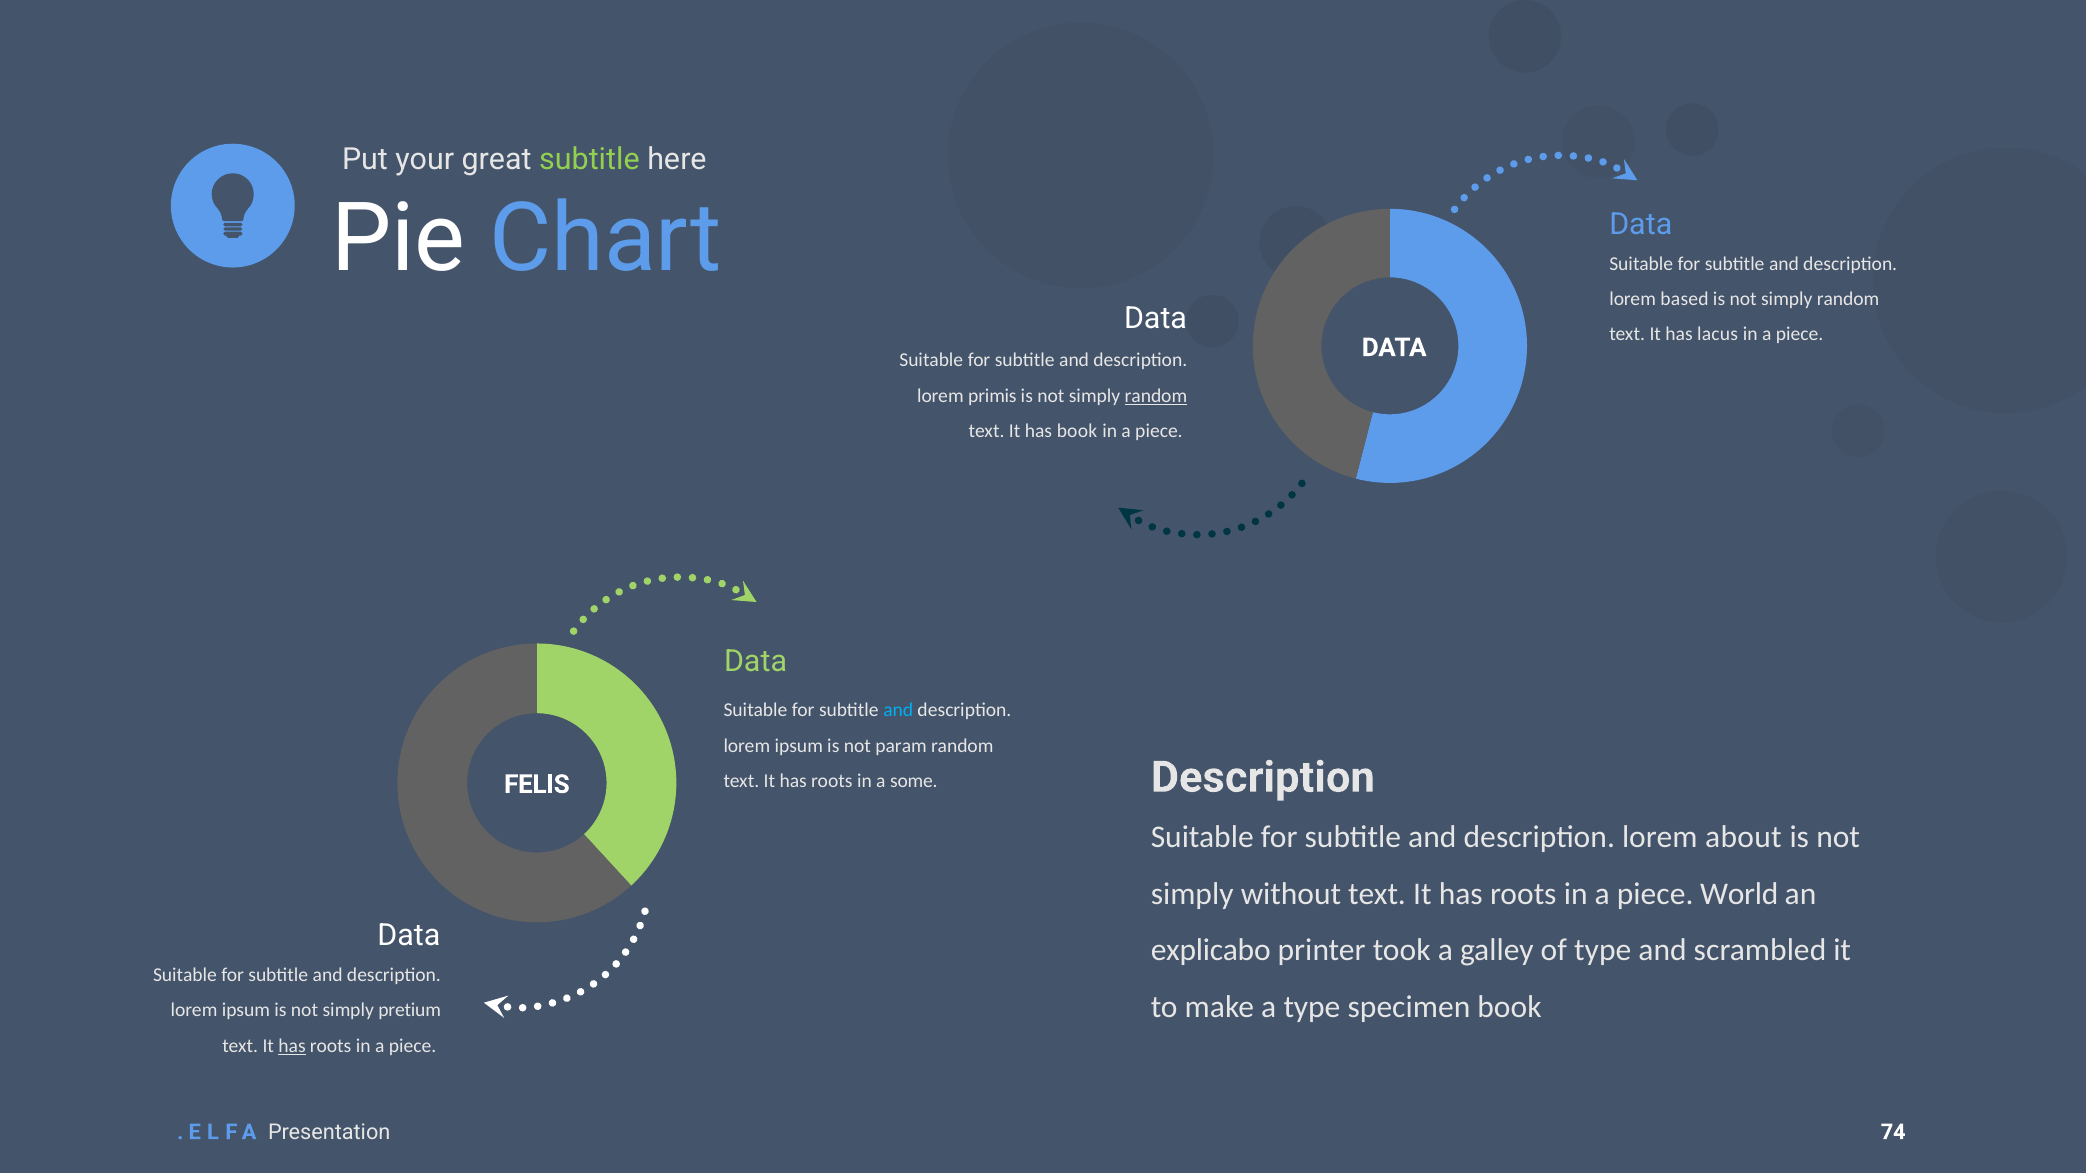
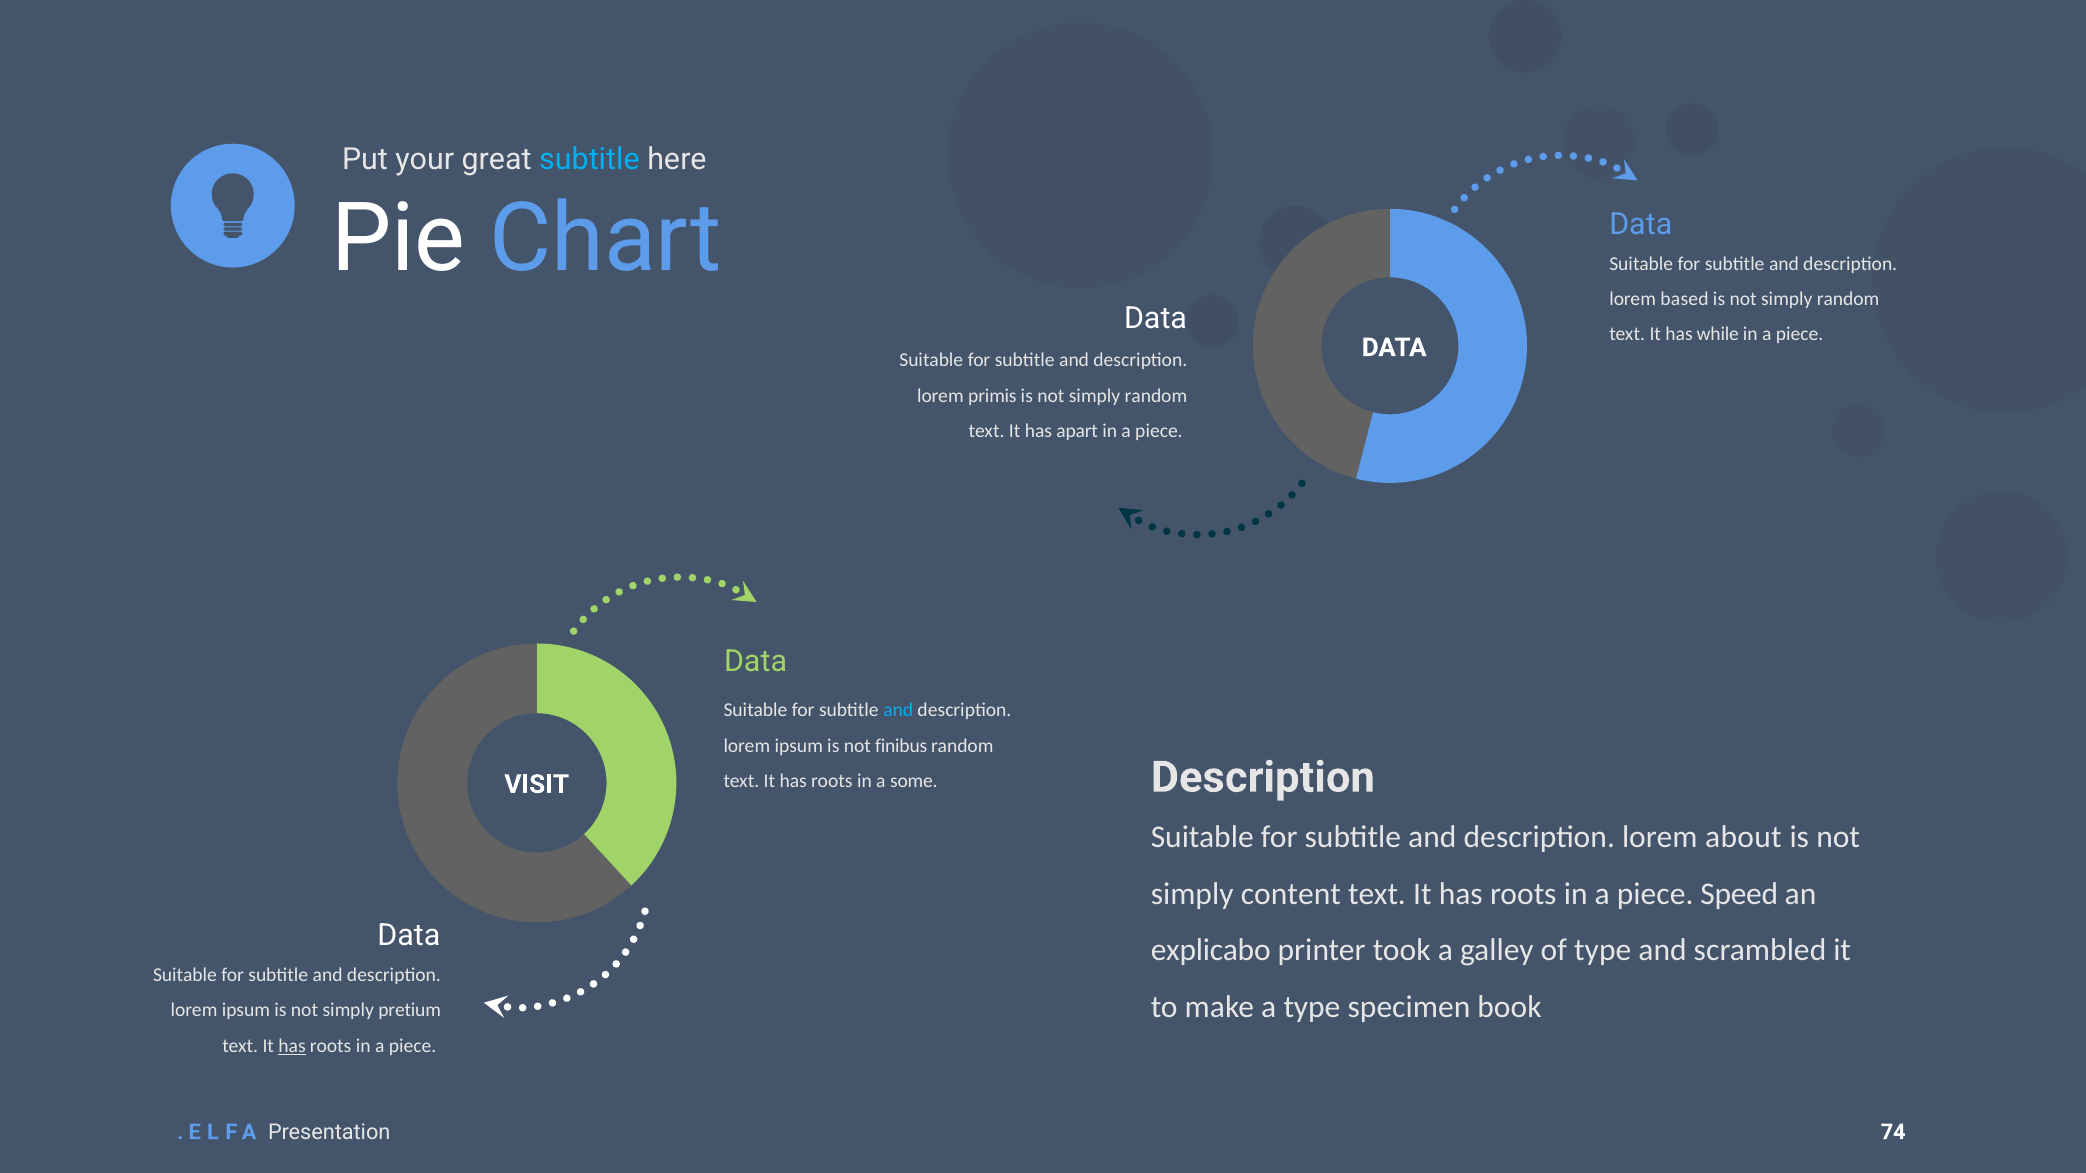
subtitle at (589, 160) colour: light green -> light blue
lacus: lacus -> while
random at (1156, 396) underline: present -> none
has book: book -> apart
param: param -> finibus
FELIS: FELIS -> VISIT
without: without -> content
World: World -> Speed
